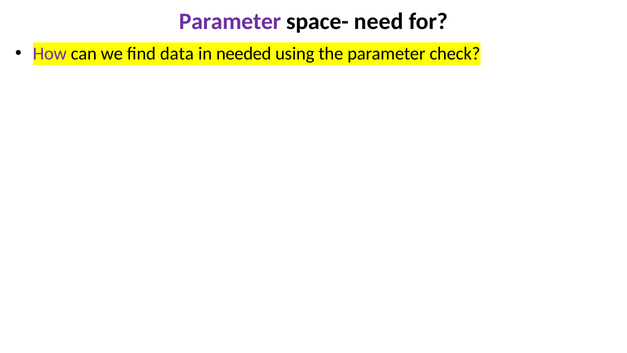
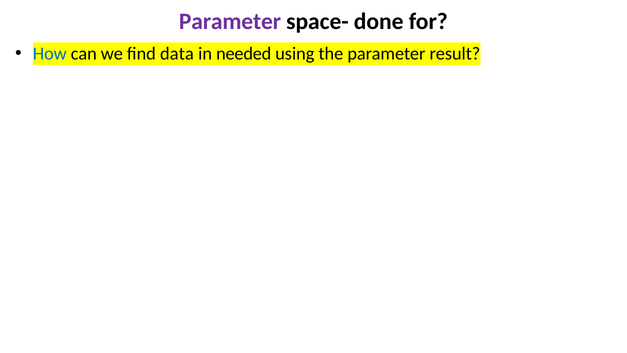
need: need -> done
How colour: purple -> blue
check: check -> result
